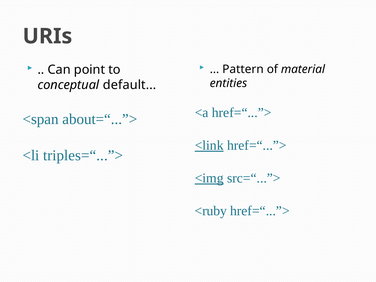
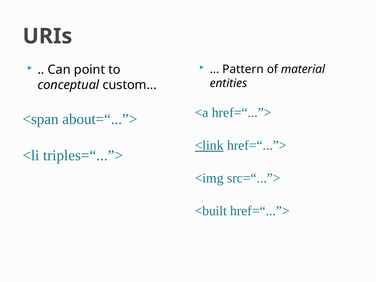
default: default -> custom
<img underline: present -> none
<ruby: <ruby -> <built
